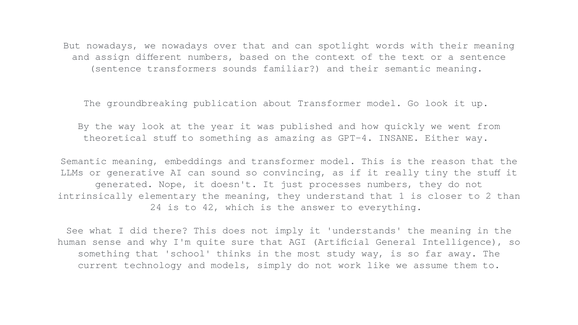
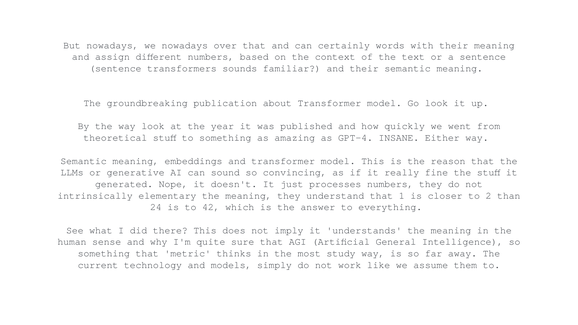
spotlight: spotlight -> certainly
tiny: tiny -> fine
school: school -> metric
